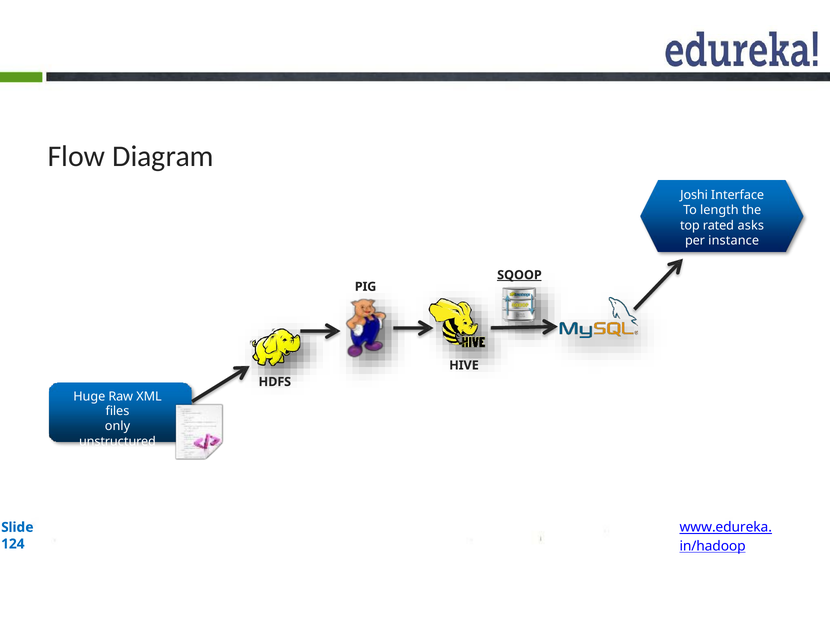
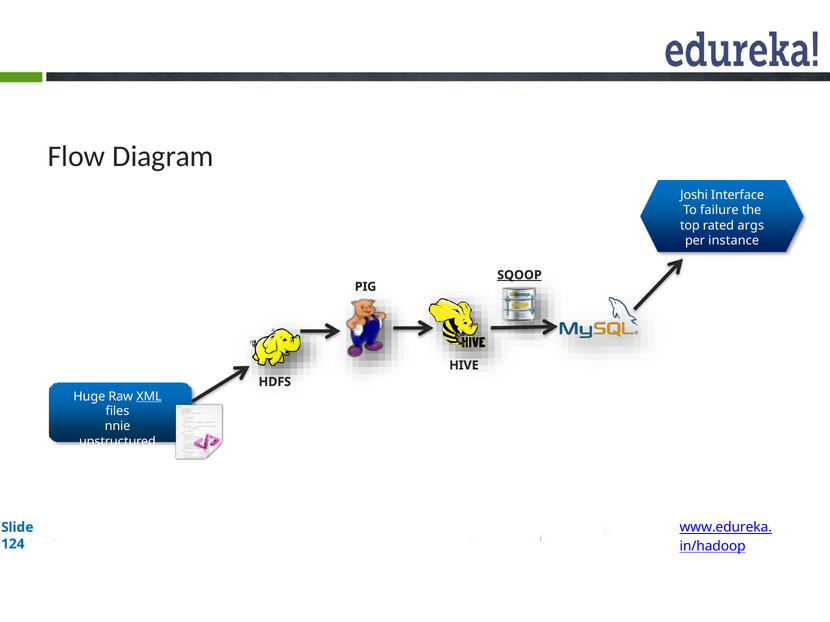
length: length -> failure
asks: asks -> args
XML underline: none -> present
only: only -> nnie
